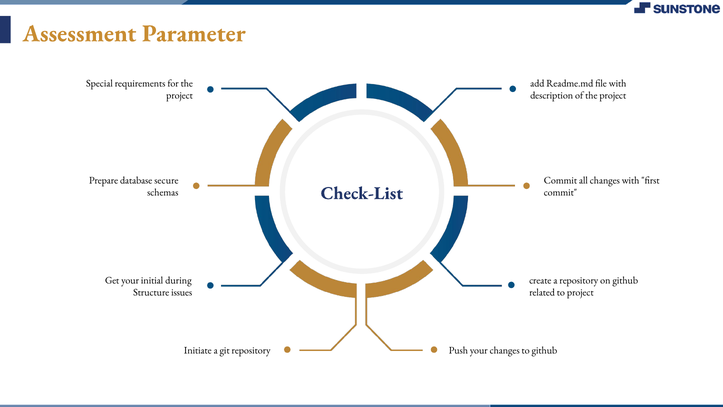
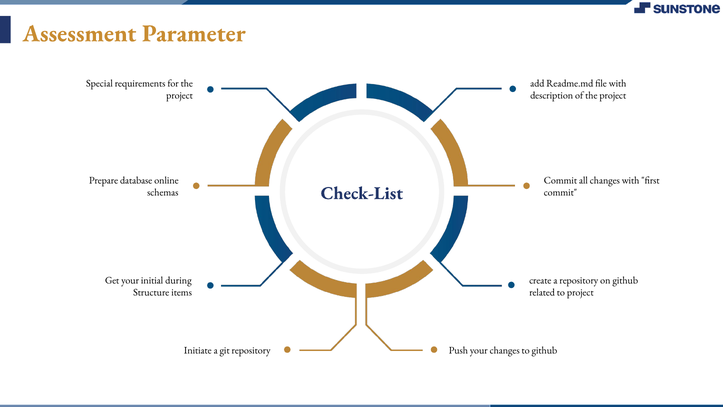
secure: secure -> online
issues: issues -> items
